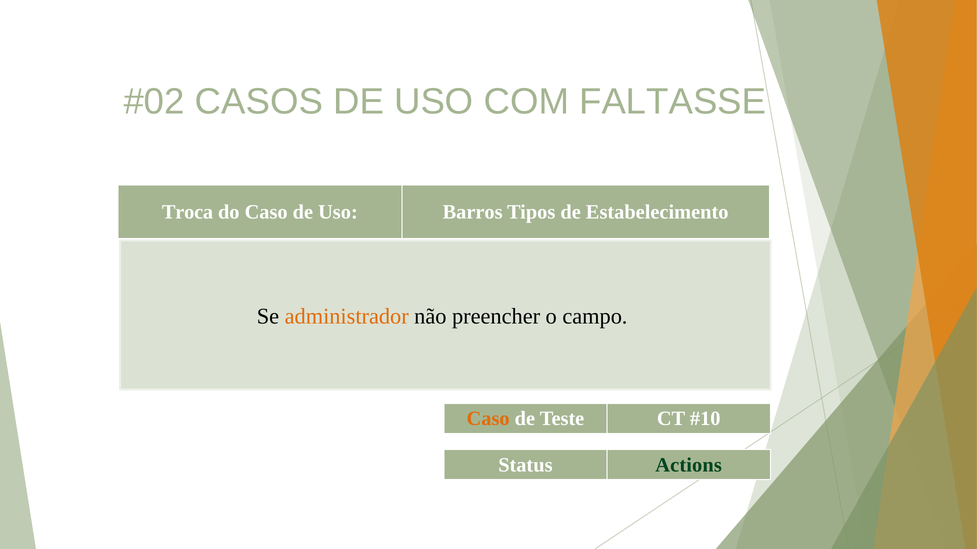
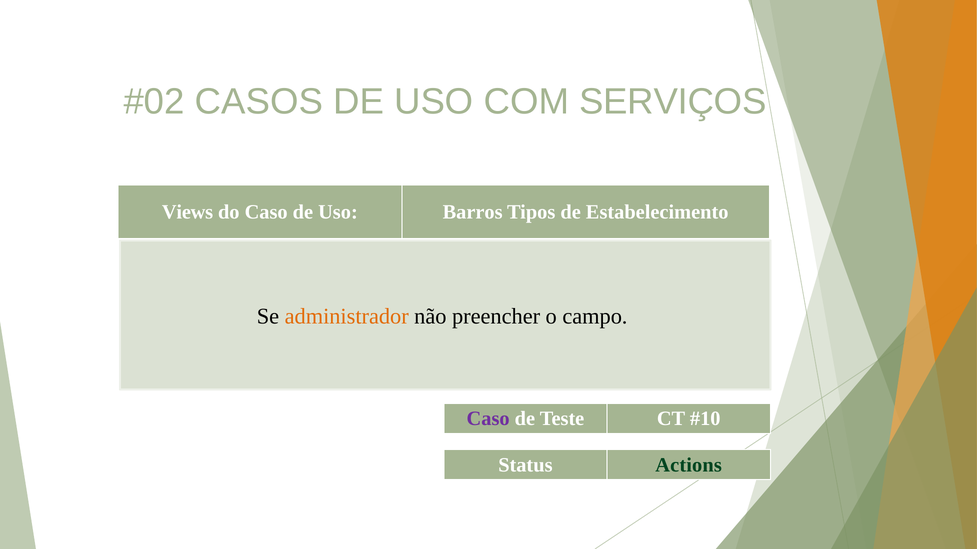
FALTASSE: FALTASSE -> SERVIÇOS
Troca: Troca -> Views
Caso at (488, 419) colour: orange -> purple
